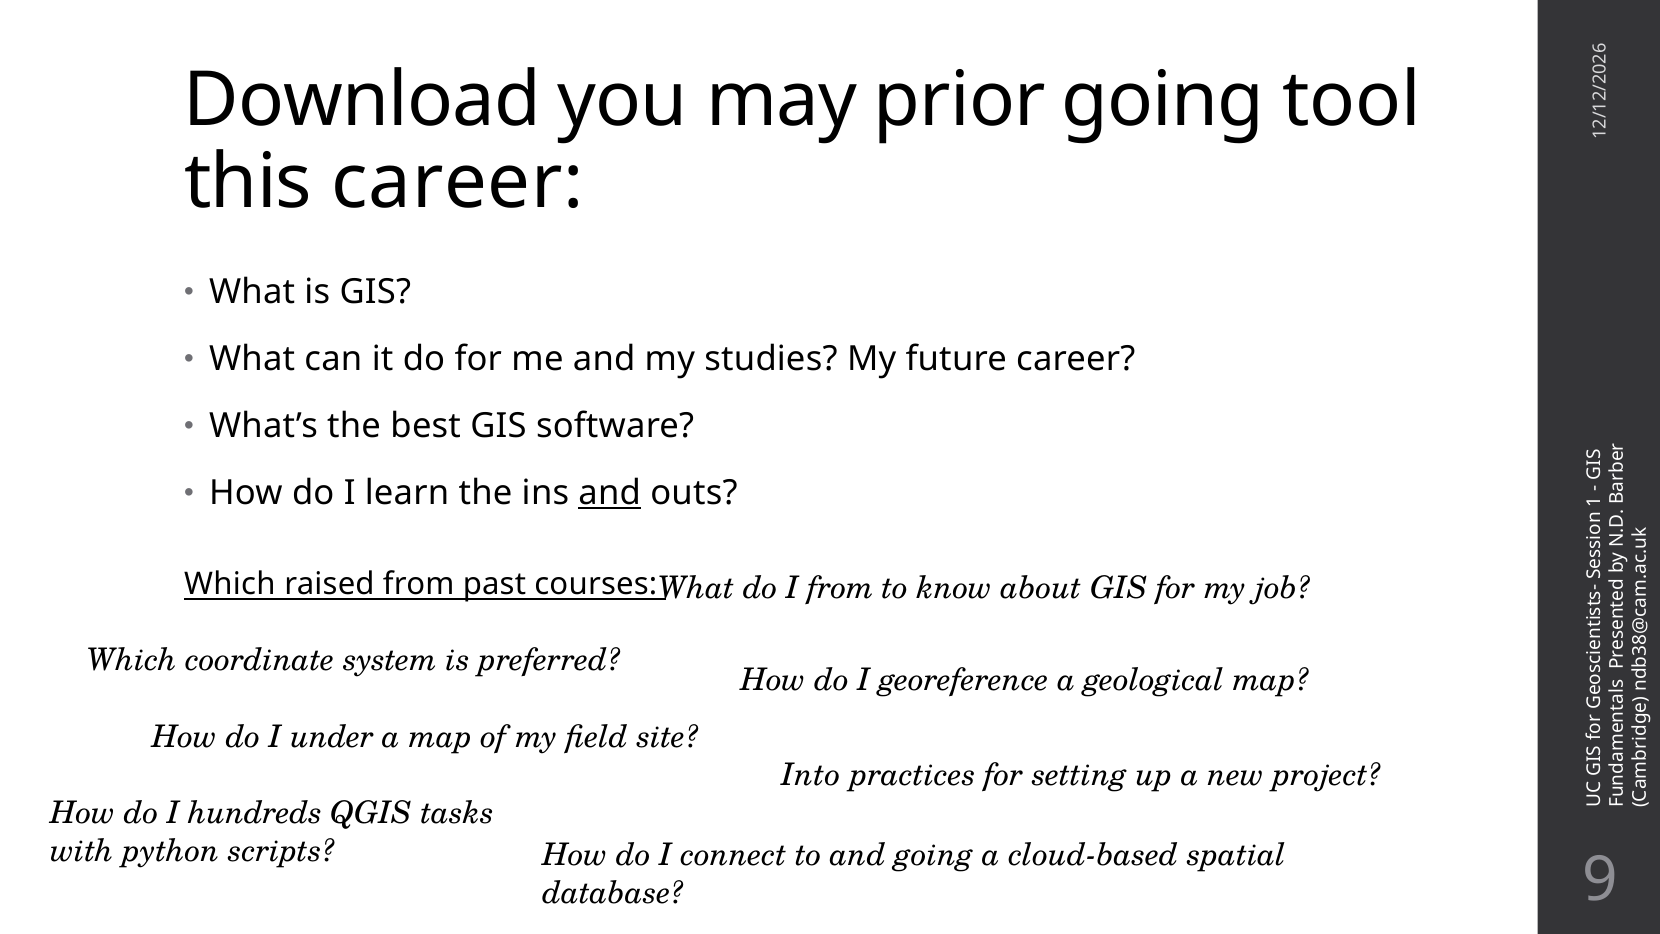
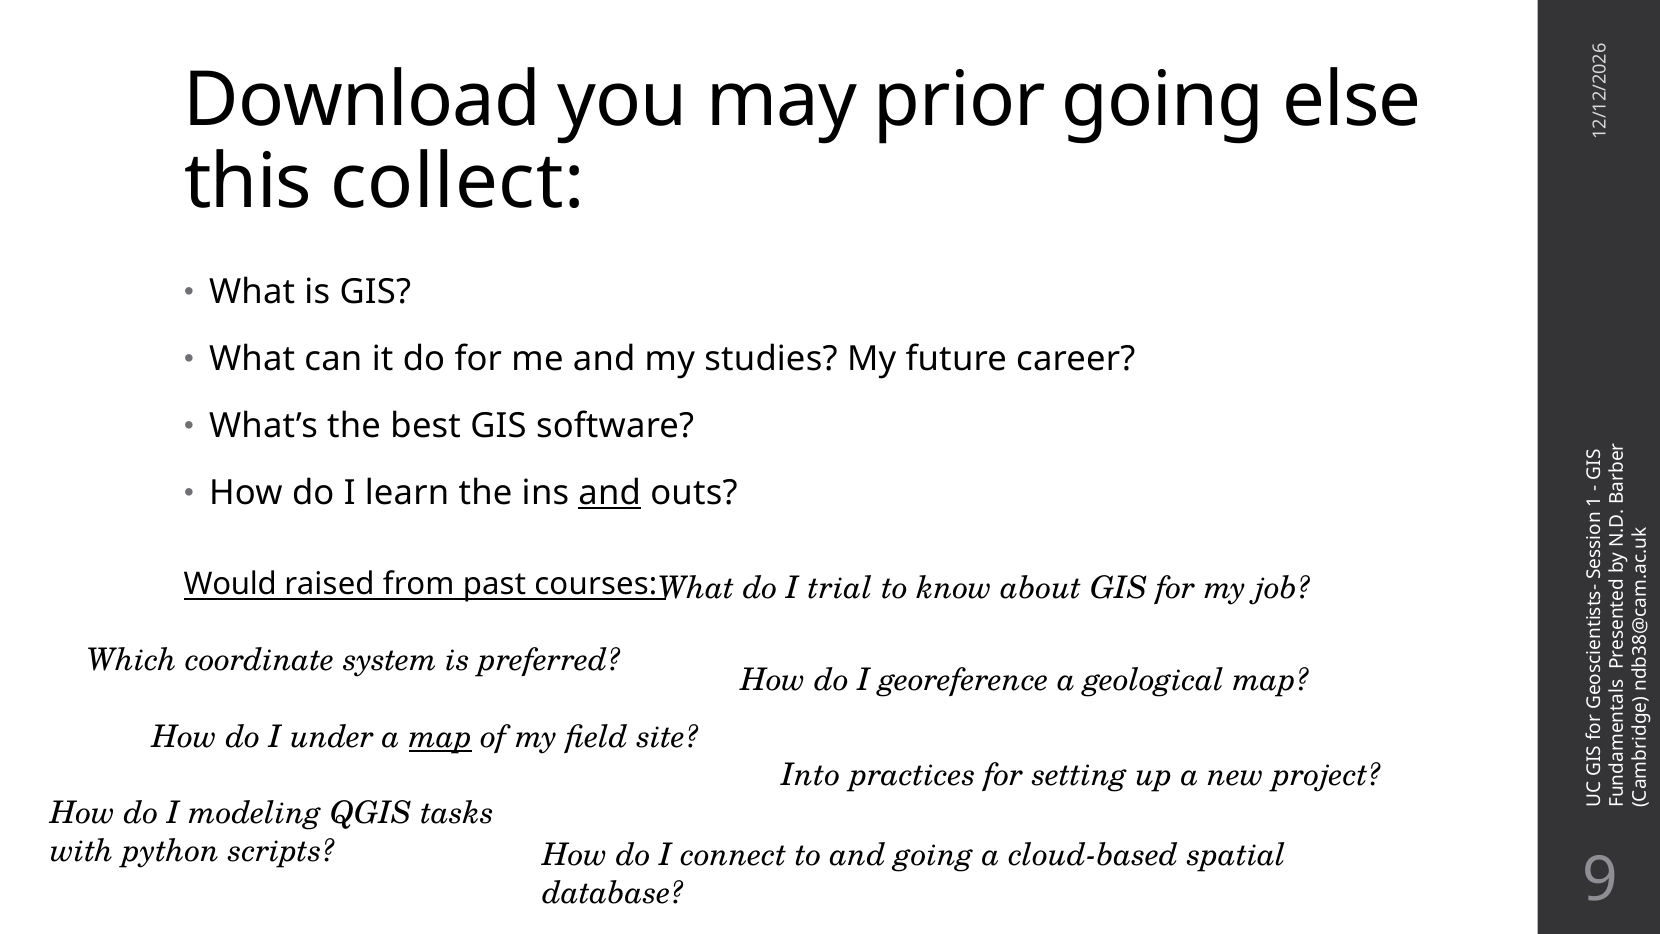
tool: tool -> else
this career: career -> collect
Which at (230, 585): Which -> Would
I from: from -> trial
map at (440, 738) underline: none -> present
hundreds: hundreds -> modeling
